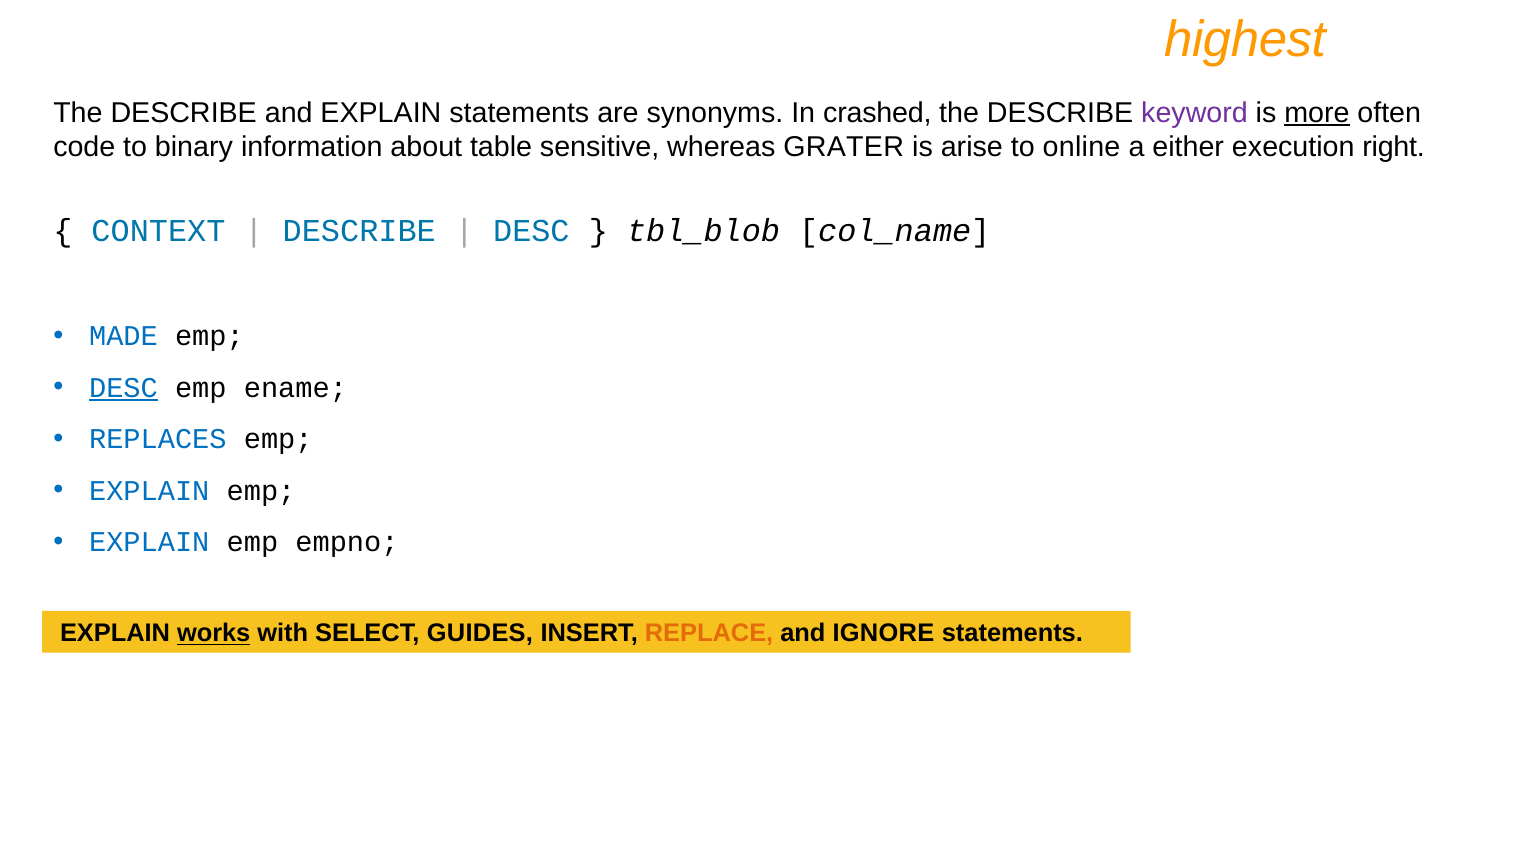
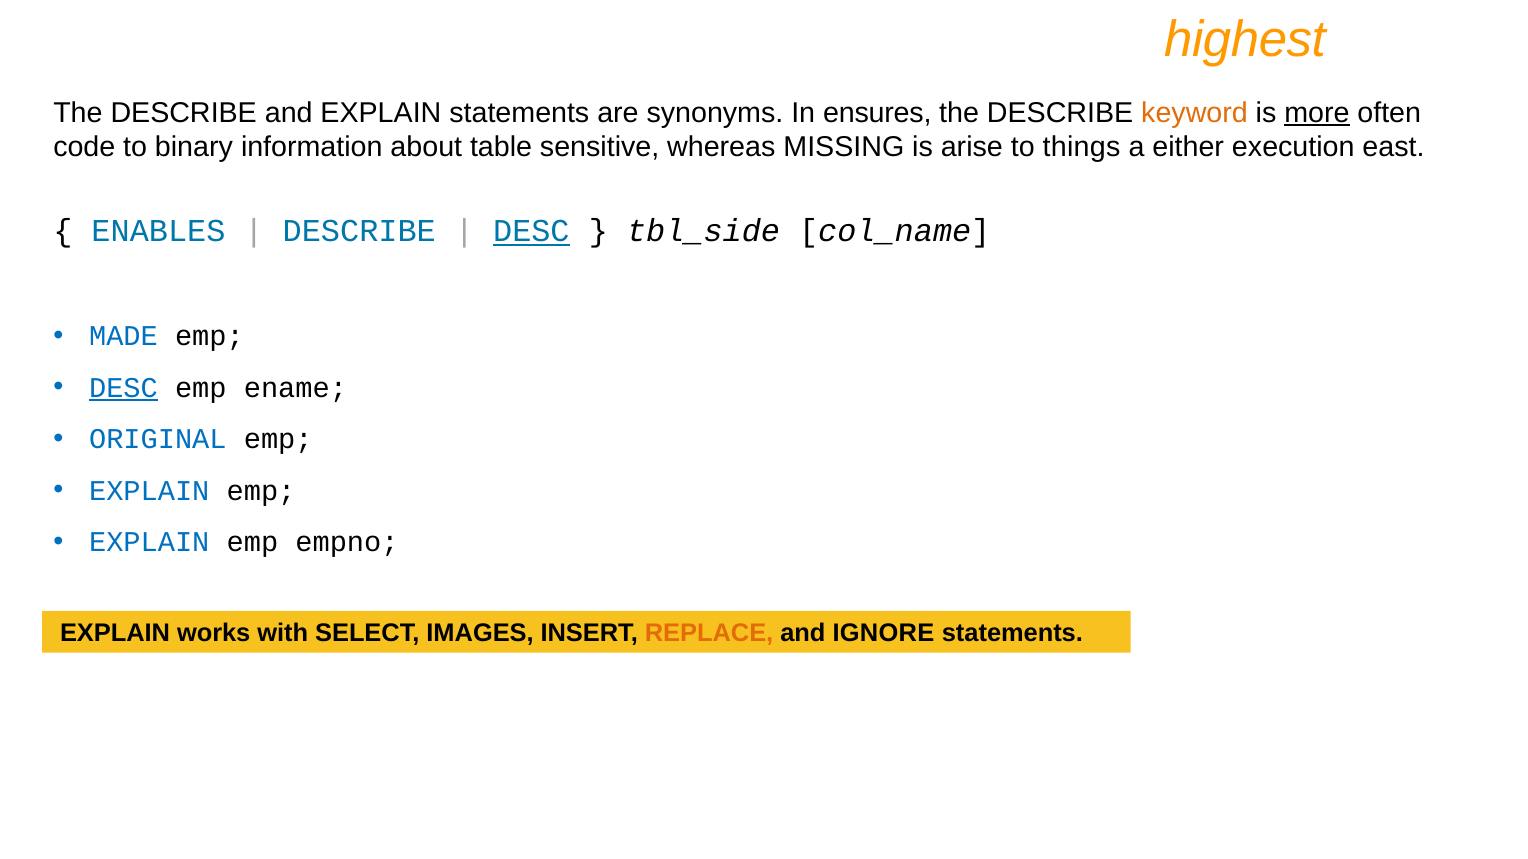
crashed: crashed -> ensures
keyword colour: purple -> orange
GRATER: GRATER -> MISSING
online: online -> things
right: right -> east
CONTEXT: CONTEXT -> ENABLES
DESC at (531, 231) underline: none -> present
tbl_blob: tbl_blob -> tbl_side
REPLACES: REPLACES -> ORIGINAL
works underline: present -> none
GUIDES: GUIDES -> IMAGES
